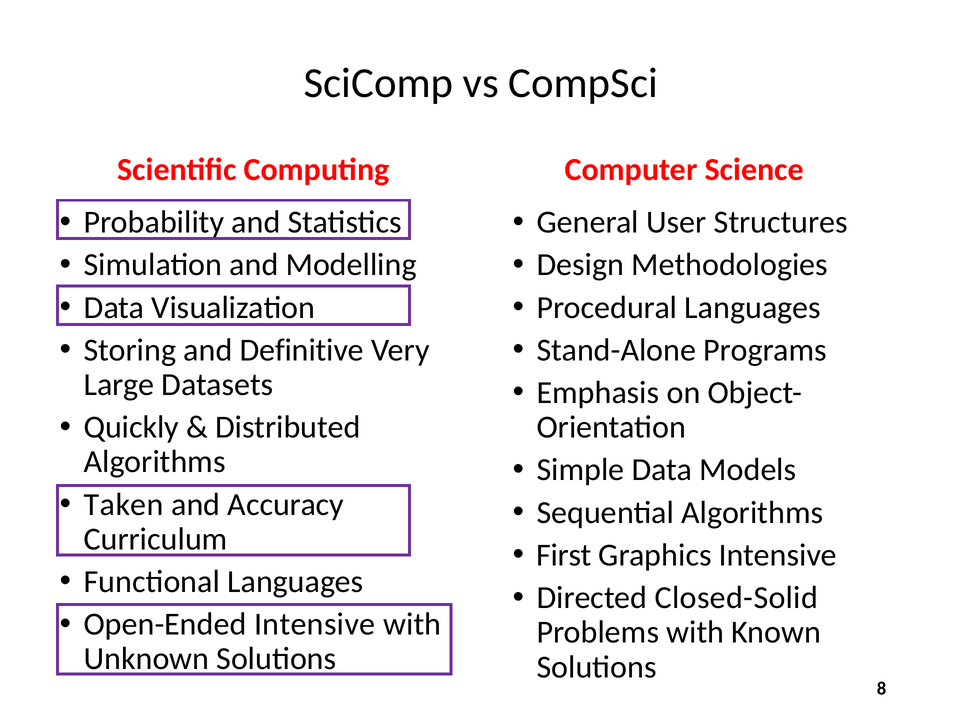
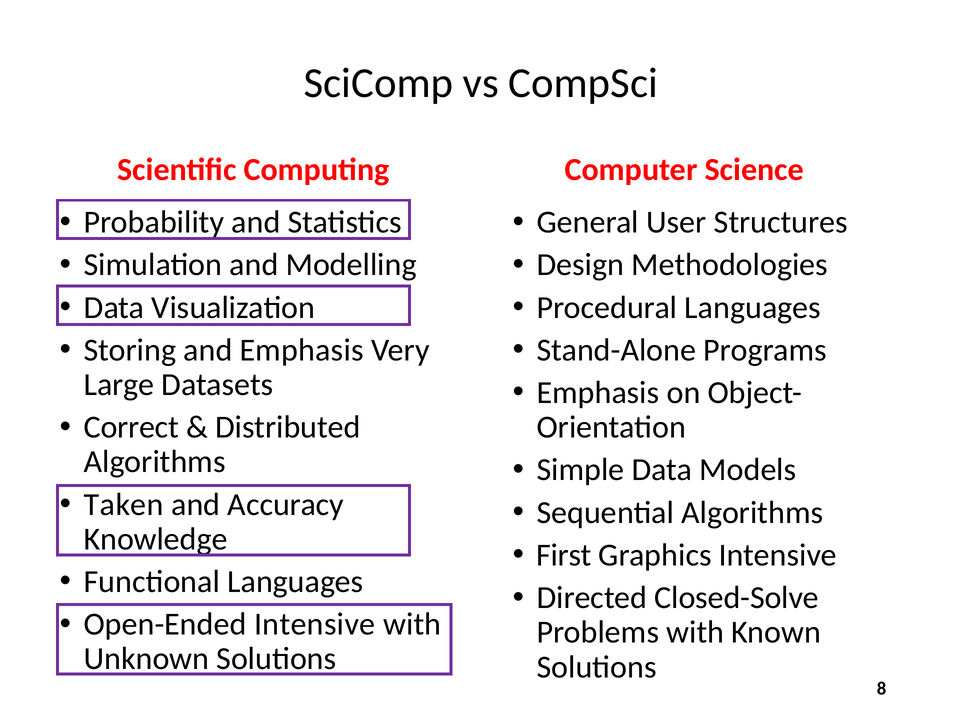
and Definitive: Definitive -> Emphasis
Quickly: Quickly -> Correct
Curriculum: Curriculum -> Knowledge
Closed-Solid: Closed-Solid -> Closed-Solve
